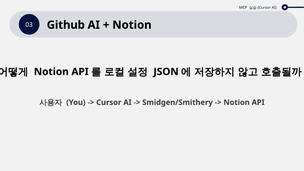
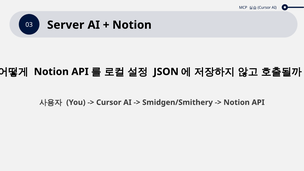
Github: Github -> Server
